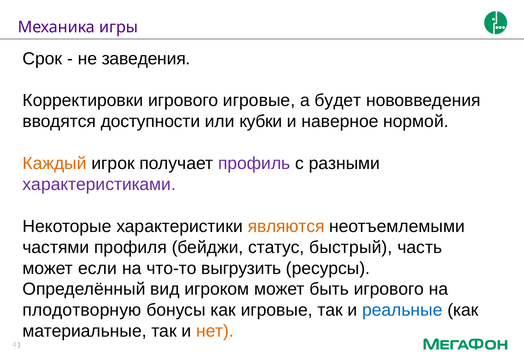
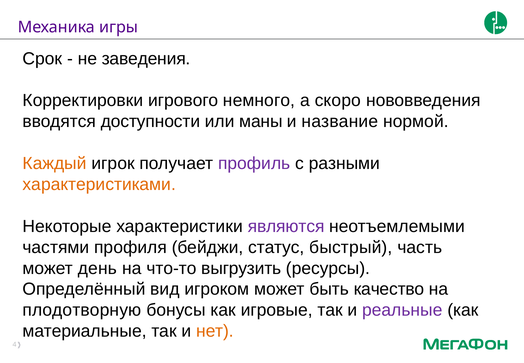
игрового игровые: игровые -> немного
будет: будет -> скоро
кубки: кубки -> маны
наверное: наверное -> название
характеристиками colour: purple -> orange
являются colour: orange -> purple
если: если -> день
быть игрового: игрового -> качество
реальные colour: blue -> purple
